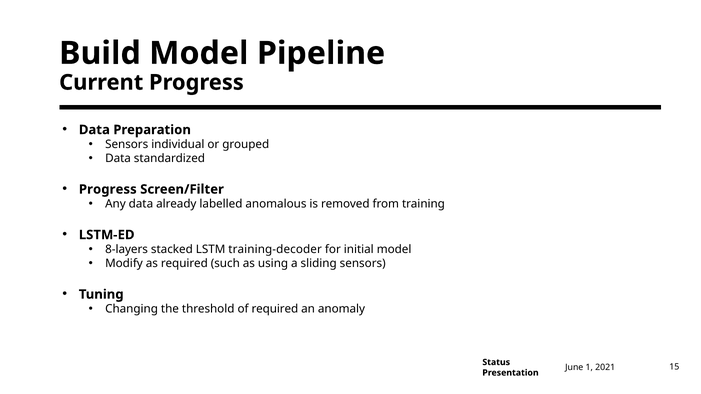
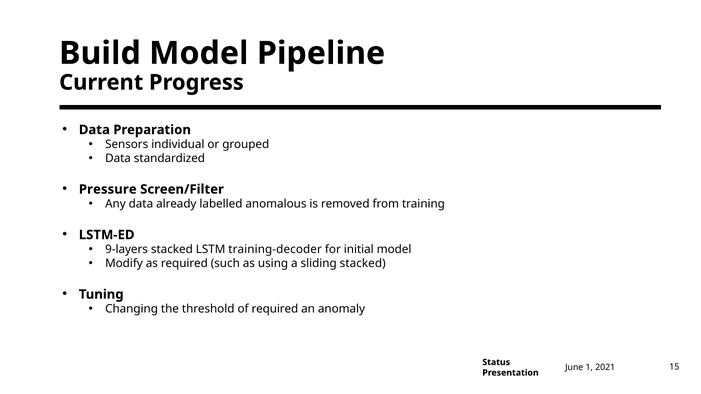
Progress at (108, 189): Progress -> Pressure
8-layers: 8-layers -> 9-layers
sliding sensors: sensors -> stacked
